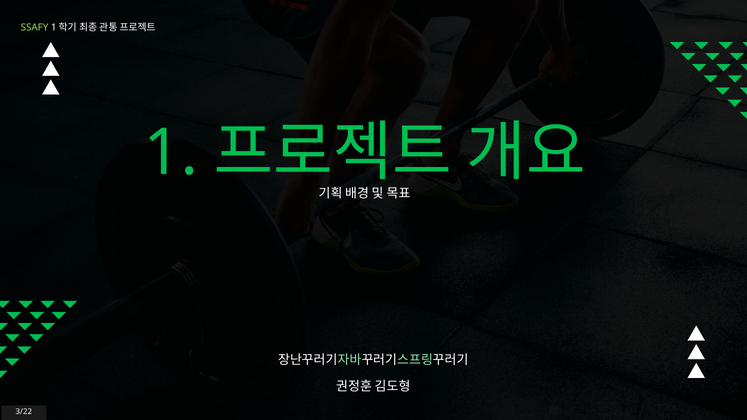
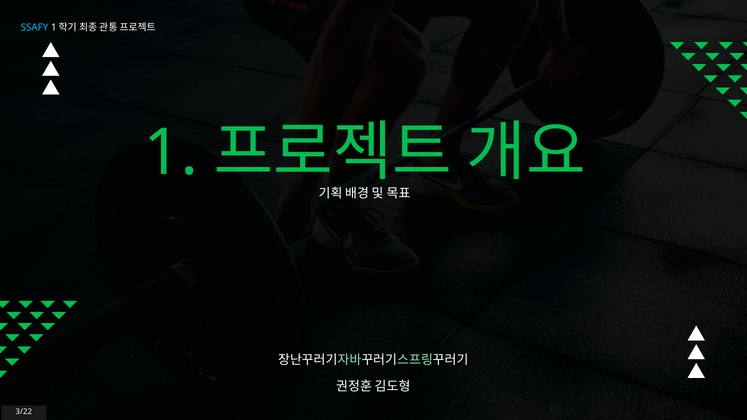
SSAFY colour: light green -> light blue
